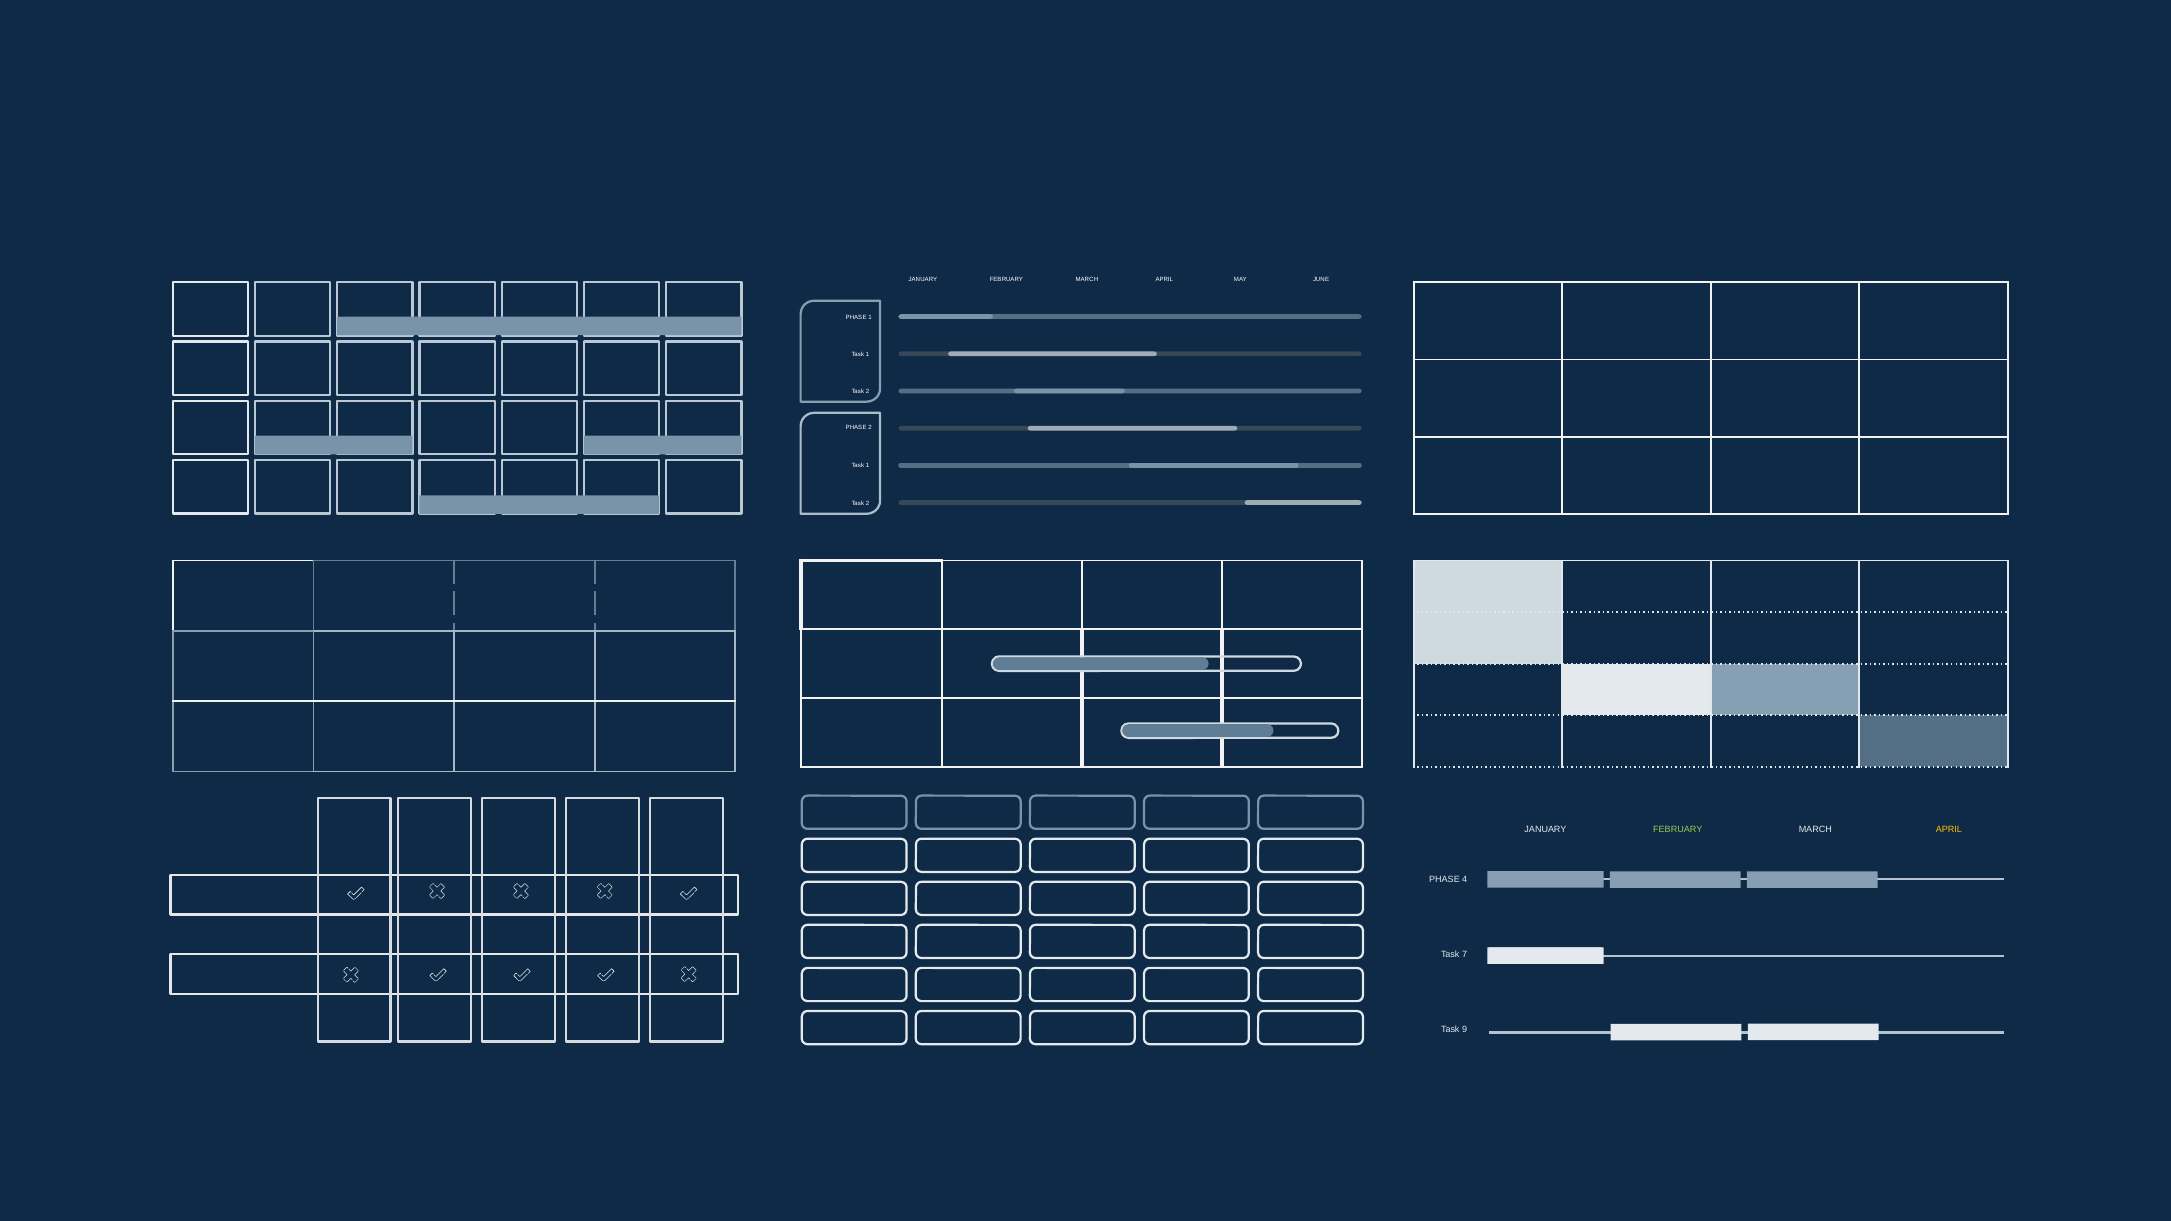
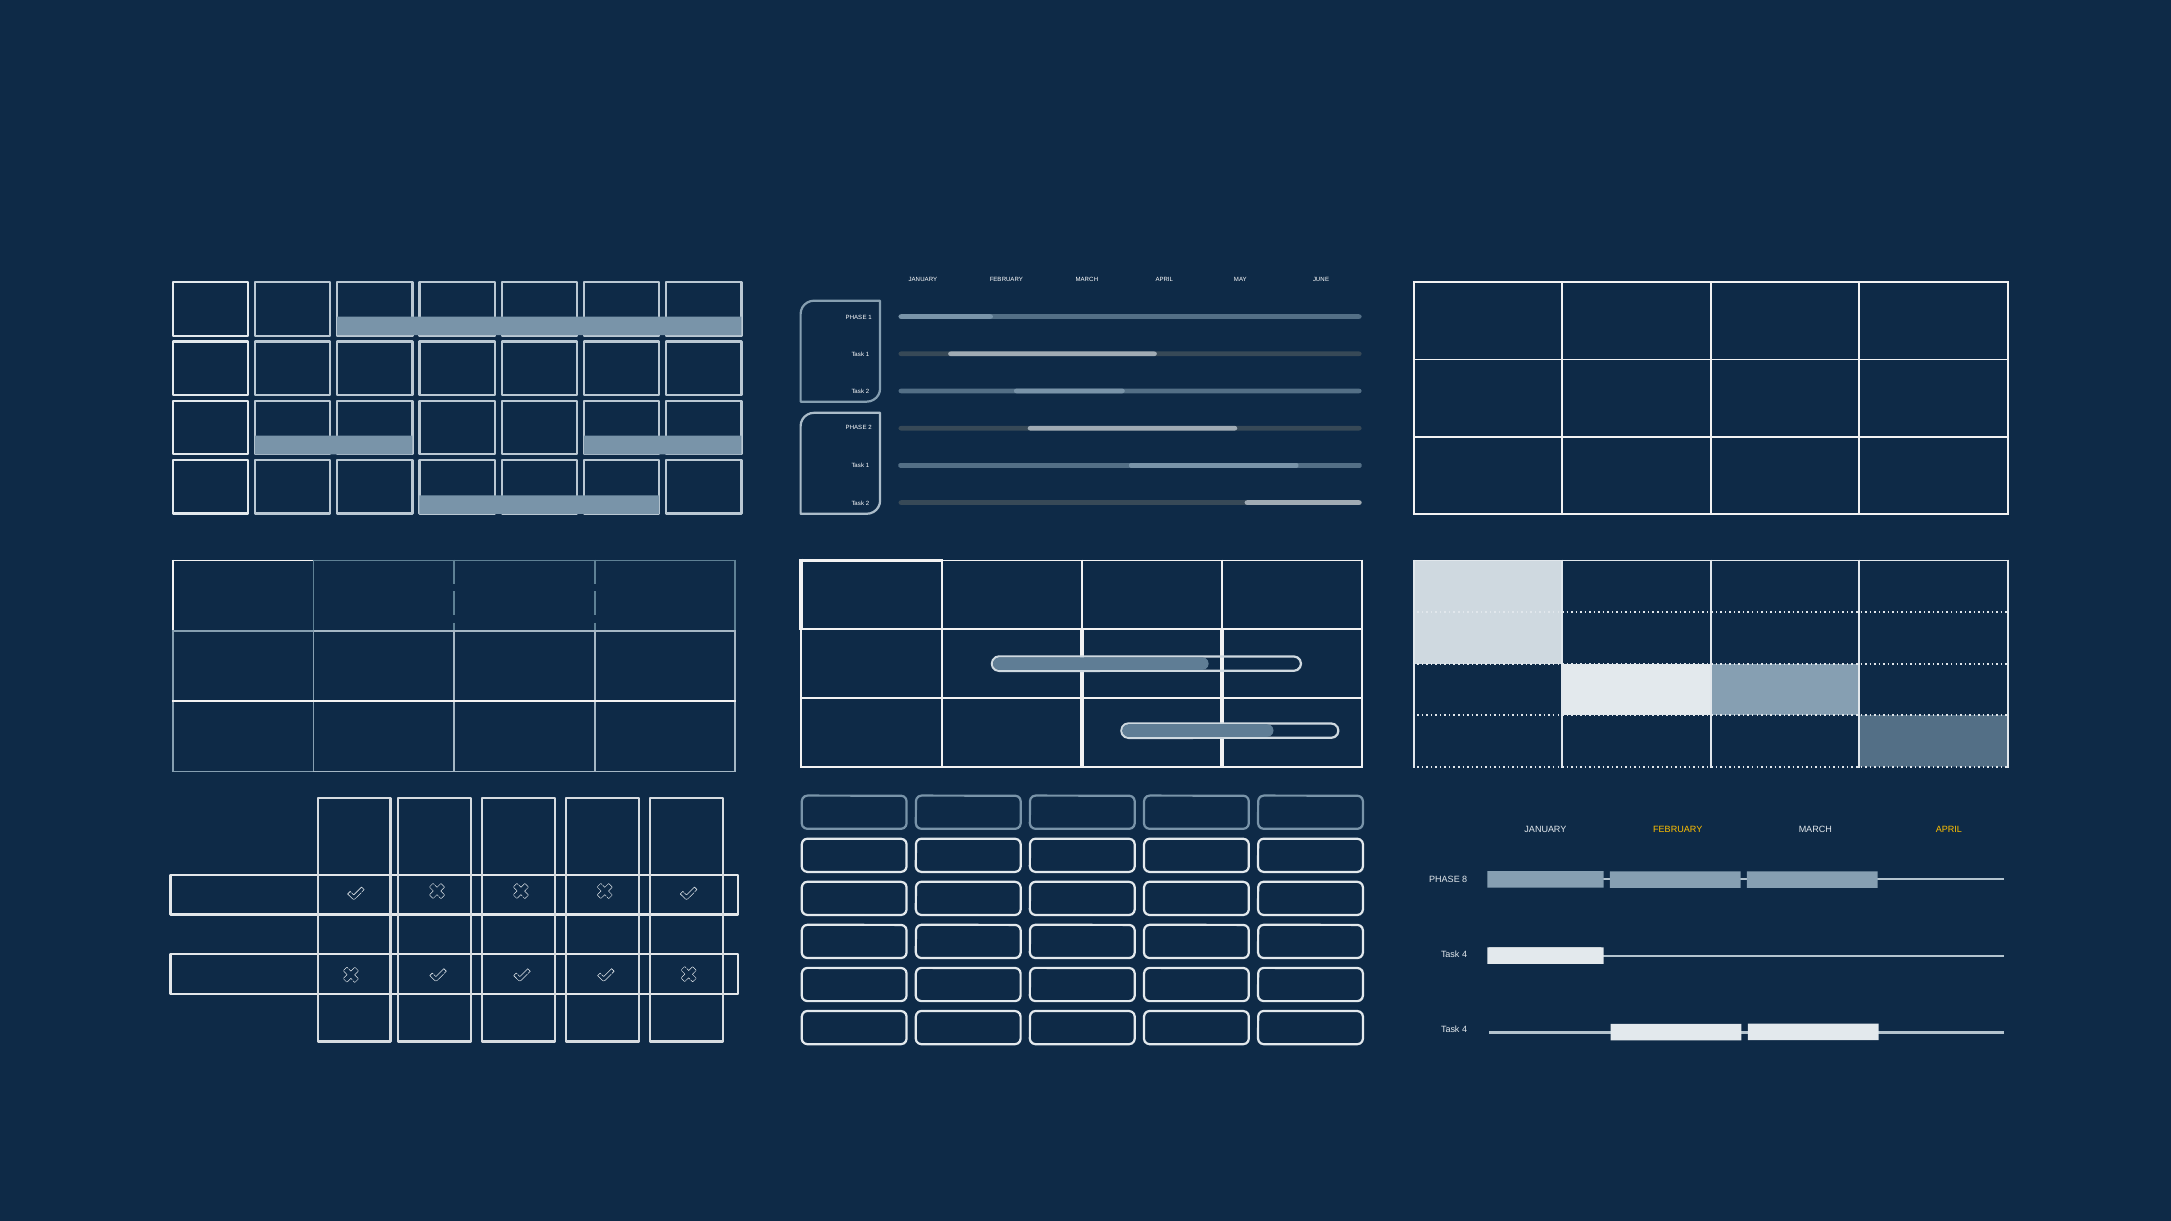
FEBRUARY at (1678, 830) colour: light green -> yellow
4: 4 -> 8
7 at (1465, 955): 7 -> 4
9 at (1465, 1030): 9 -> 4
